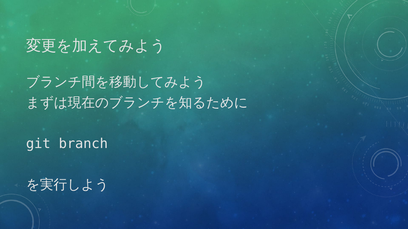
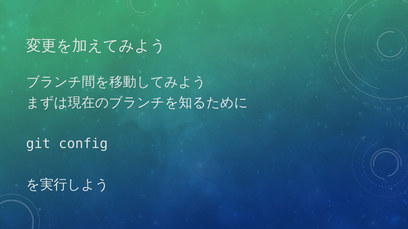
branch: branch -> config
